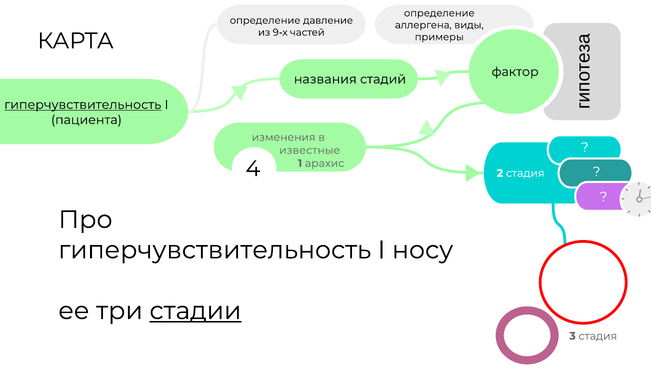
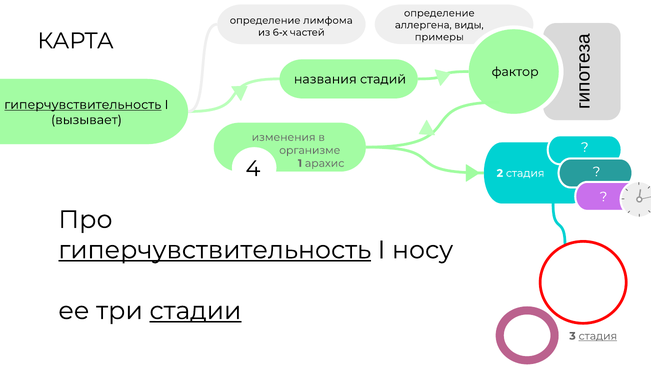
давление: давление -> лимфома
9-х: 9-х -> 6-х
пациента: пациента -> вызывает
известные: известные -> организме
гиперчувствительность at (215, 250) underline: none -> present
стадия at (598, 336) underline: none -> present
